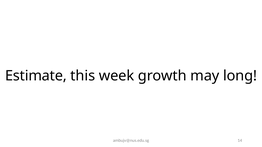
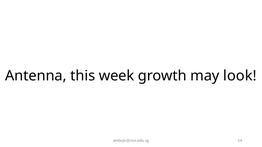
Estimate: Estimate -> Antenna
long: long -> look
